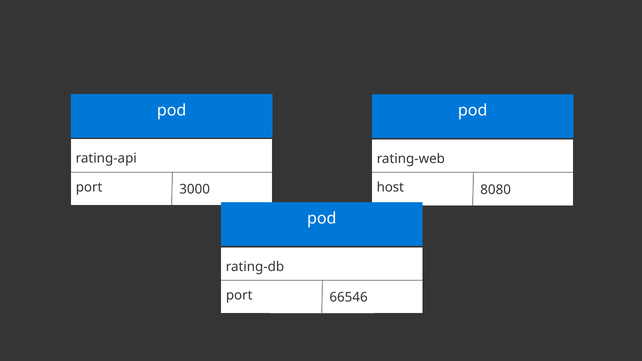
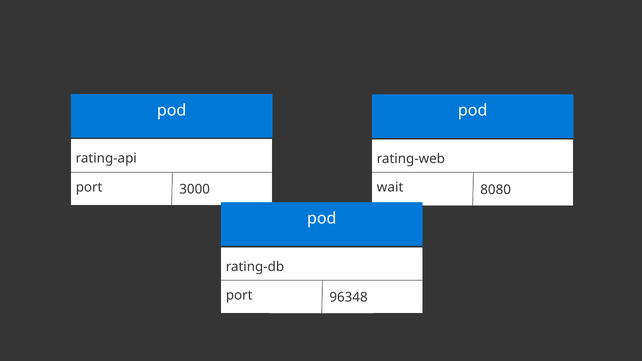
host: host -> wait
66546: 66546 -> 96348
